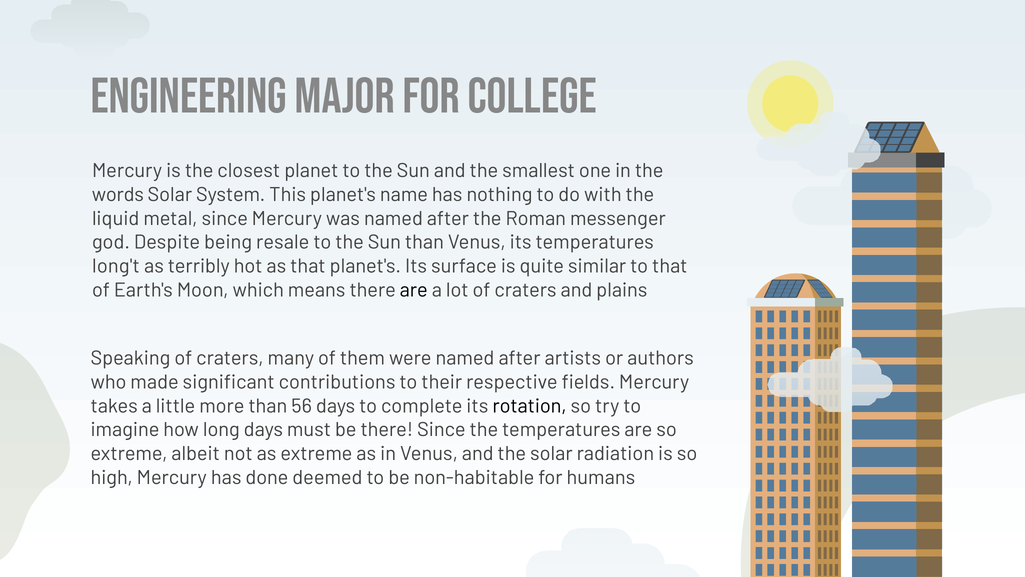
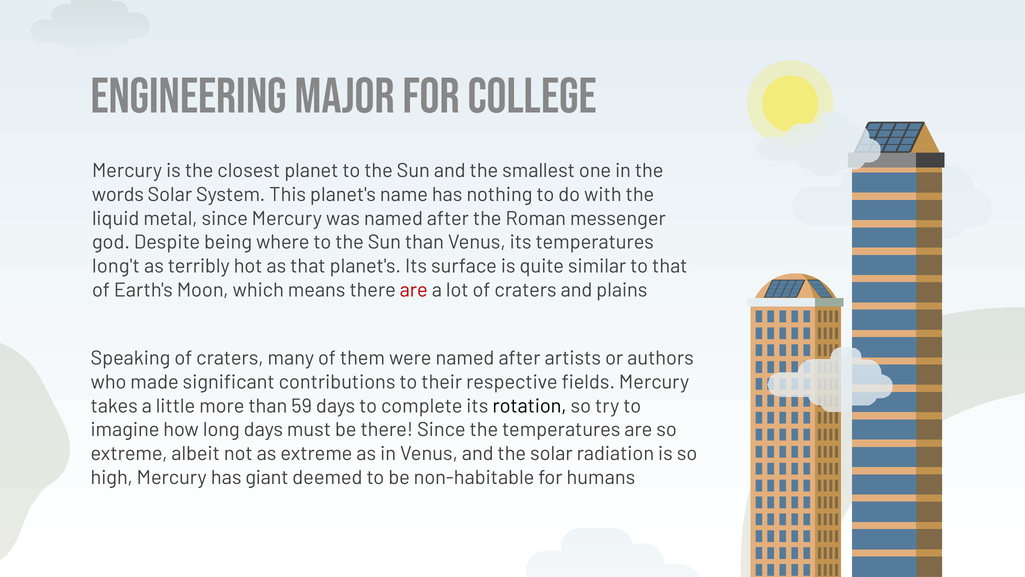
resale: resale -> where
are at (414, 290) colour: black -> red
56: 56 -> 59
done: done -> giant
